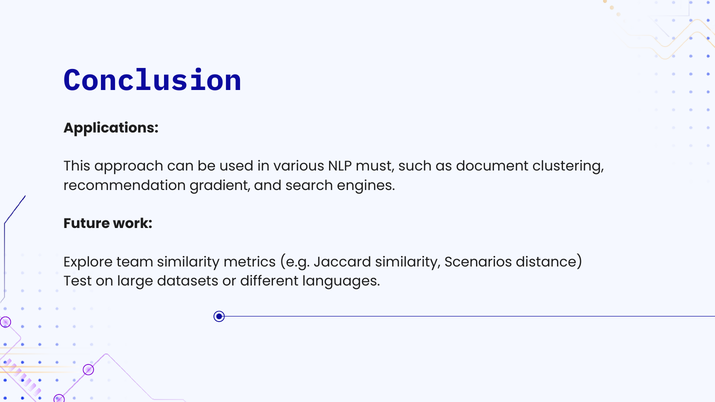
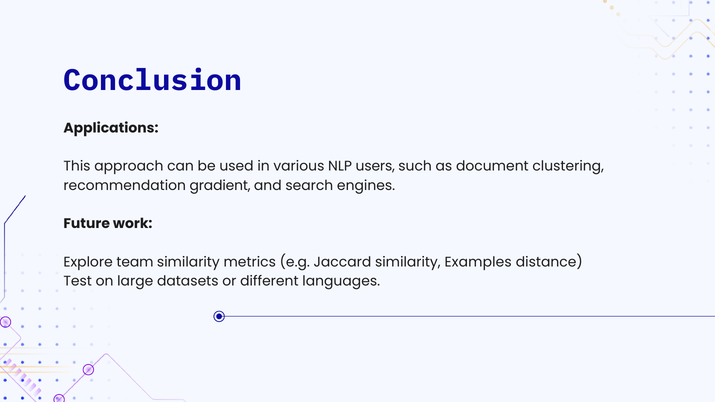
must: must -> users
Scenarios: Scenarios -> Examples
